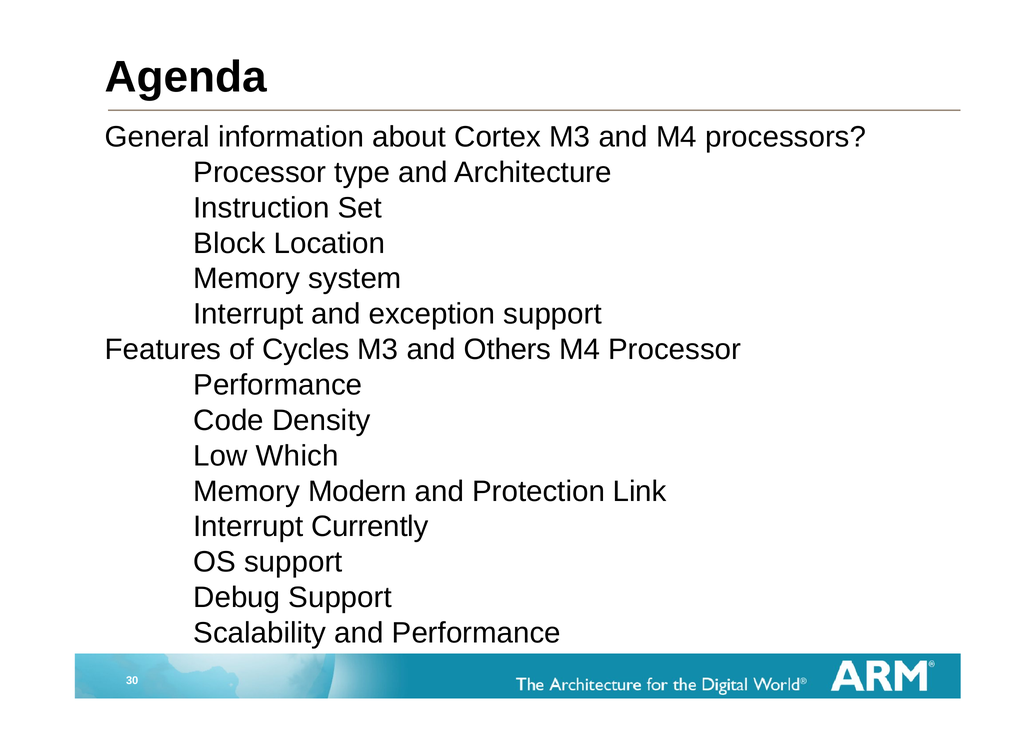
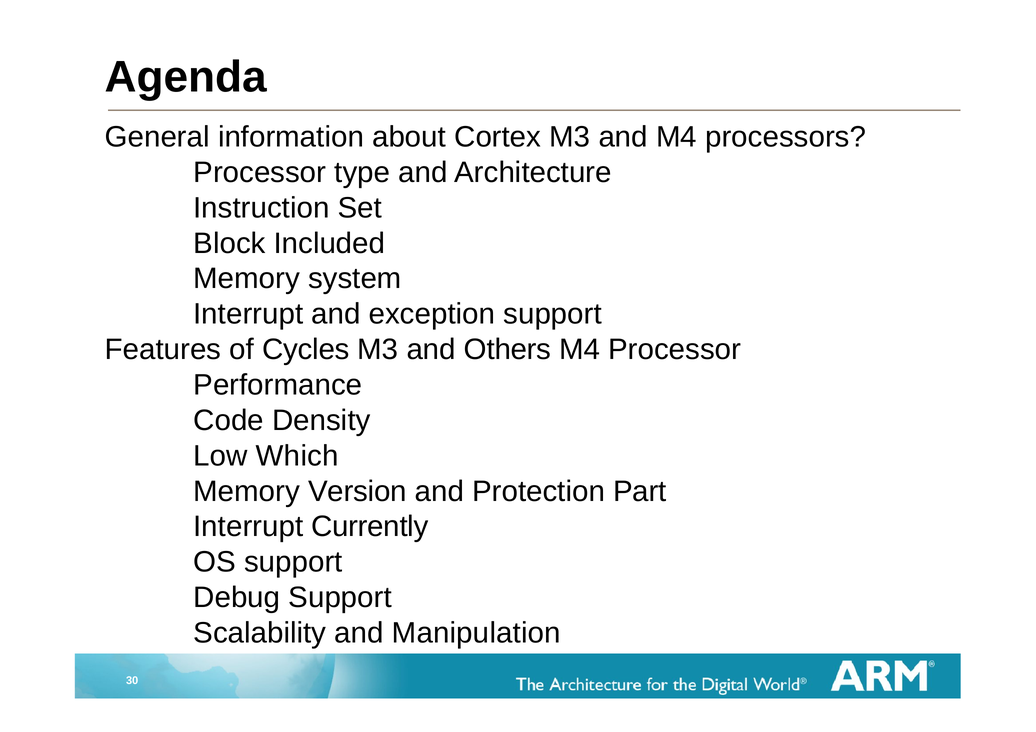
Location: Location -> Included
Modern: Modern -> Version
Link: Link -> Part
and Performance: Performance -> Manipulation
